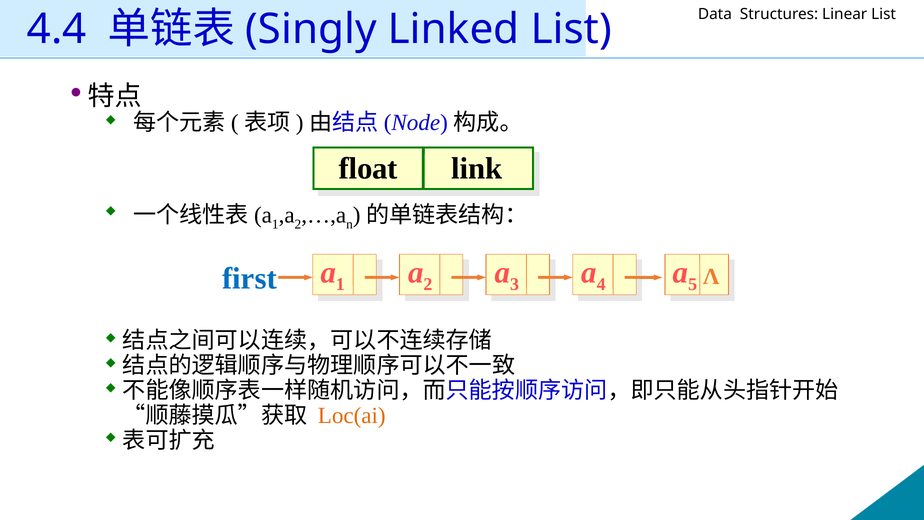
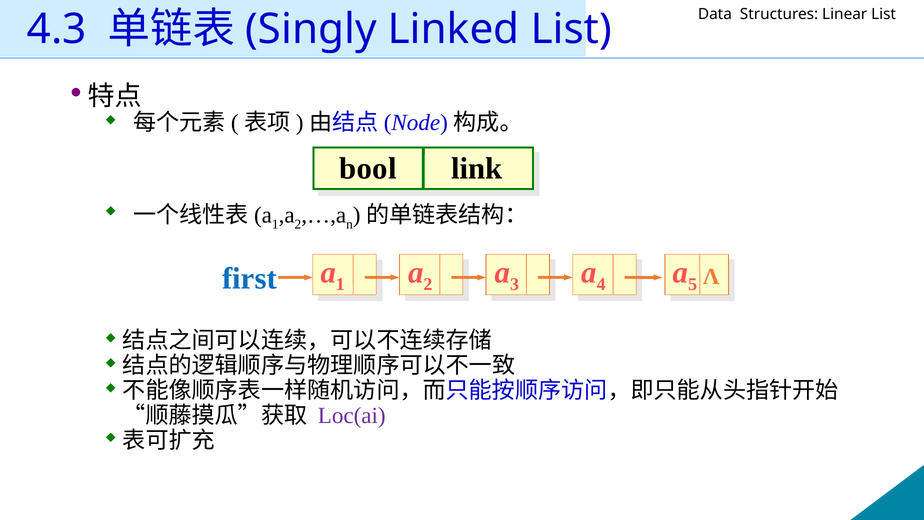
4.4: 4.4 -> 4.3
float: float -> bool
Loc(ai colour: orange -> purple
